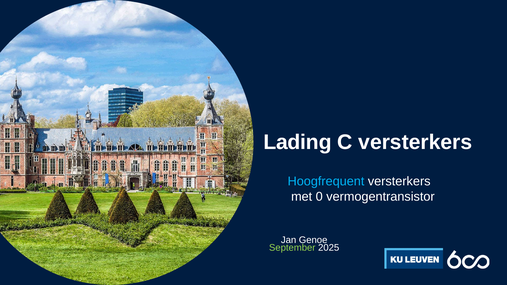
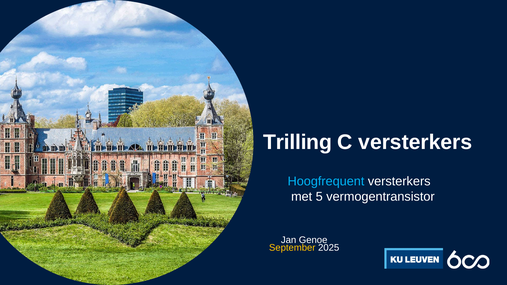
Lading: Lading -> Trilling
0: 0 -> 5
September colour: light green -> yellow
